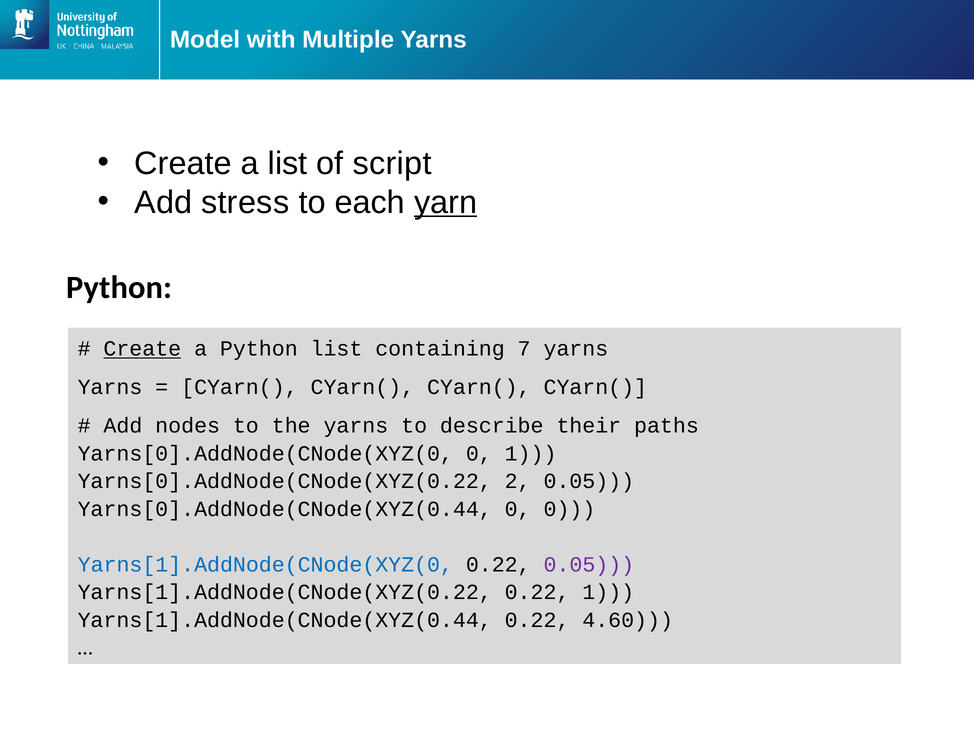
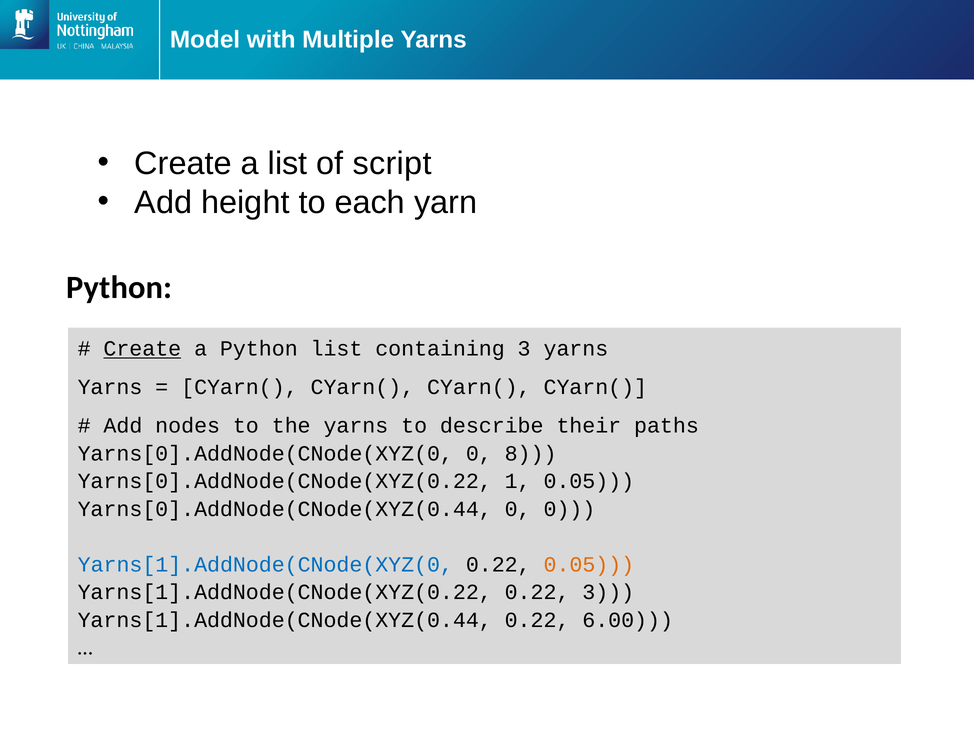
stress: stress -> height
yarn underline: present -> none
containing 7: 7 -> 3
0 1: 1 -> 8
2: 2 -> 1
0.05 at (589, 565) colour: purple -> orange
0.22 1: 1 -> 3
4.60: 4.60 -> 6.00
